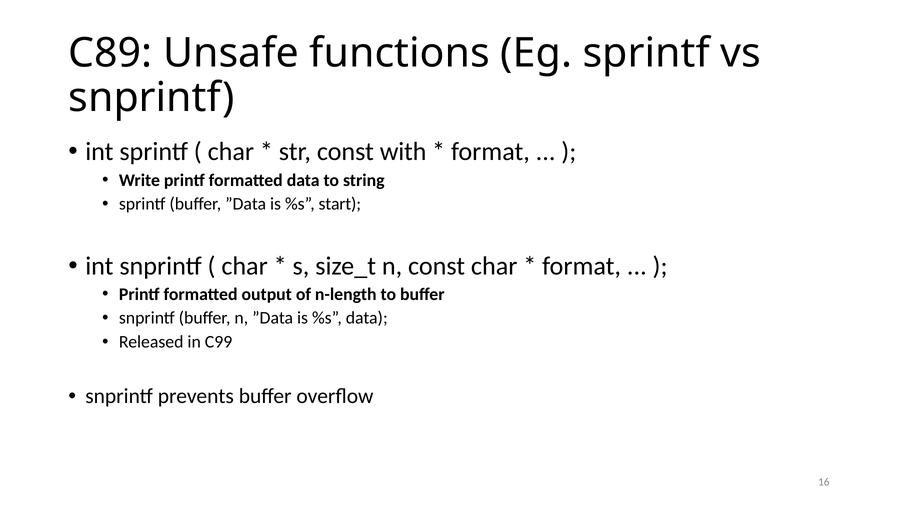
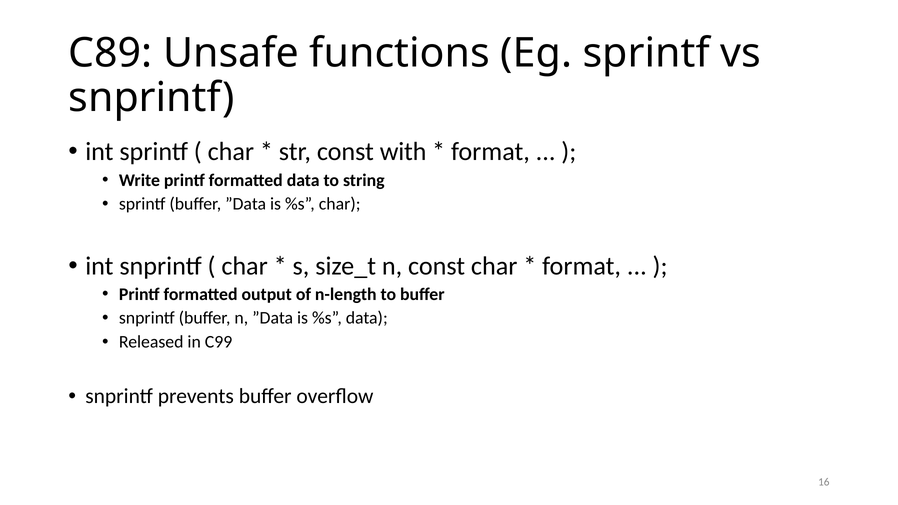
%s start: start -> char
